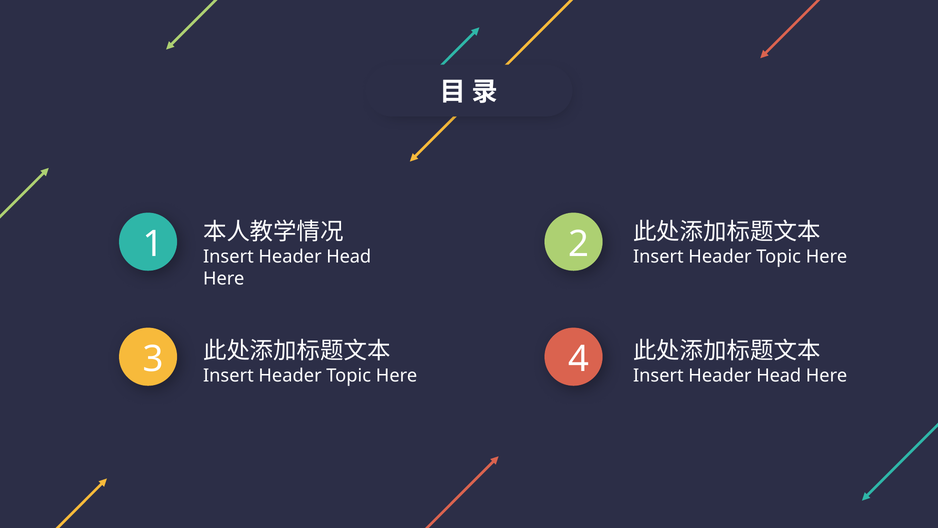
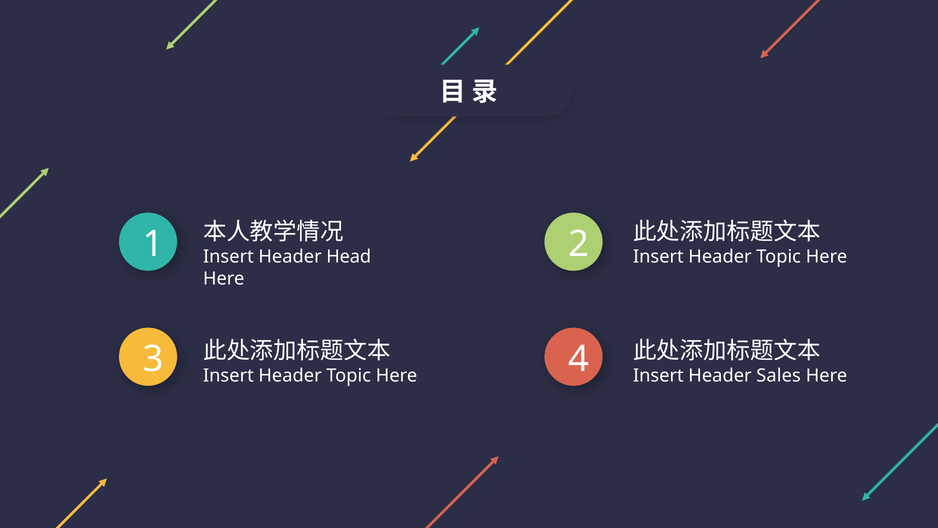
Head at (779, 375): Head -> Sales
